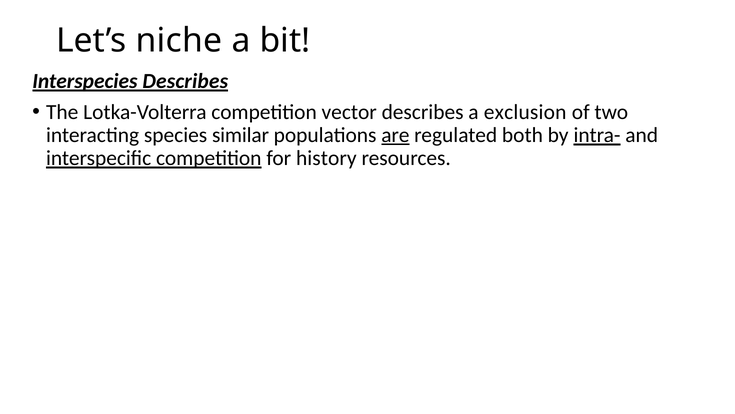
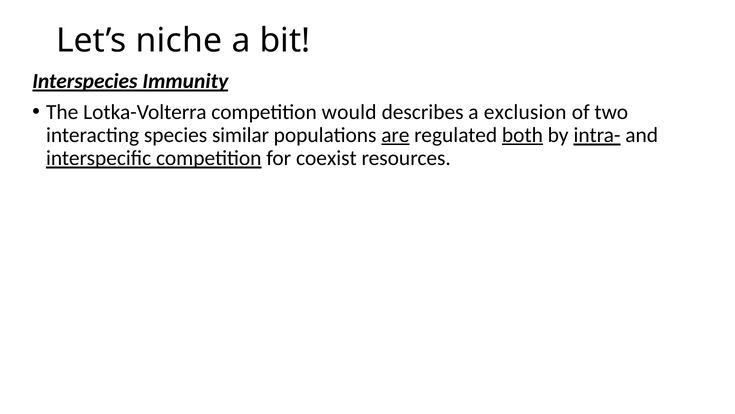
Interspecies Describes: Describes -> Immunity
competition vector: vector -> would
both underline: none -> present
history: history -> coexist
